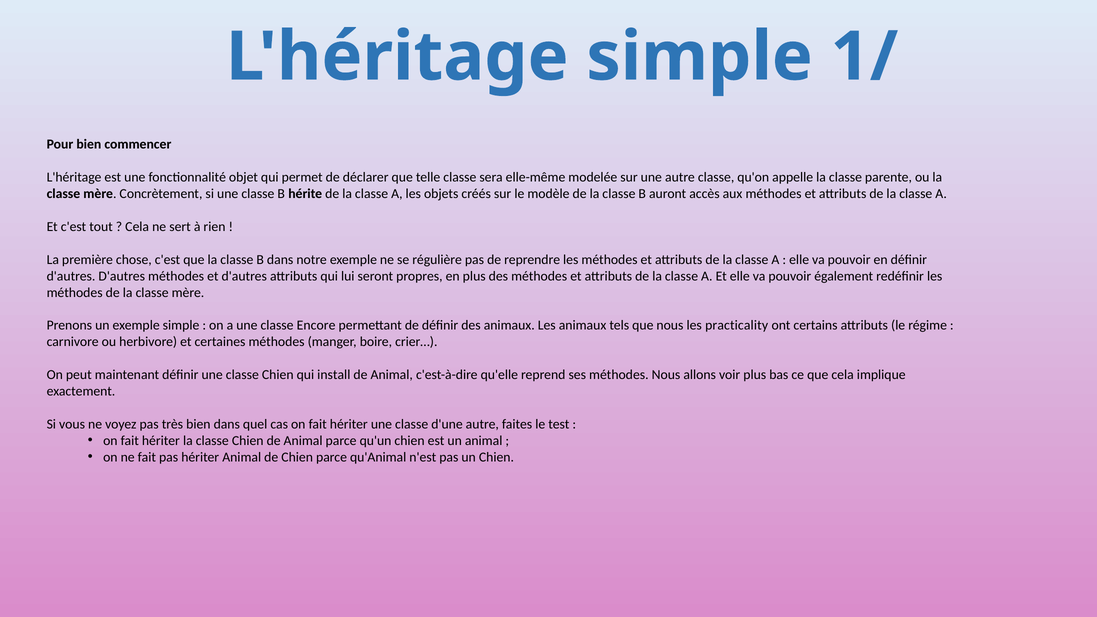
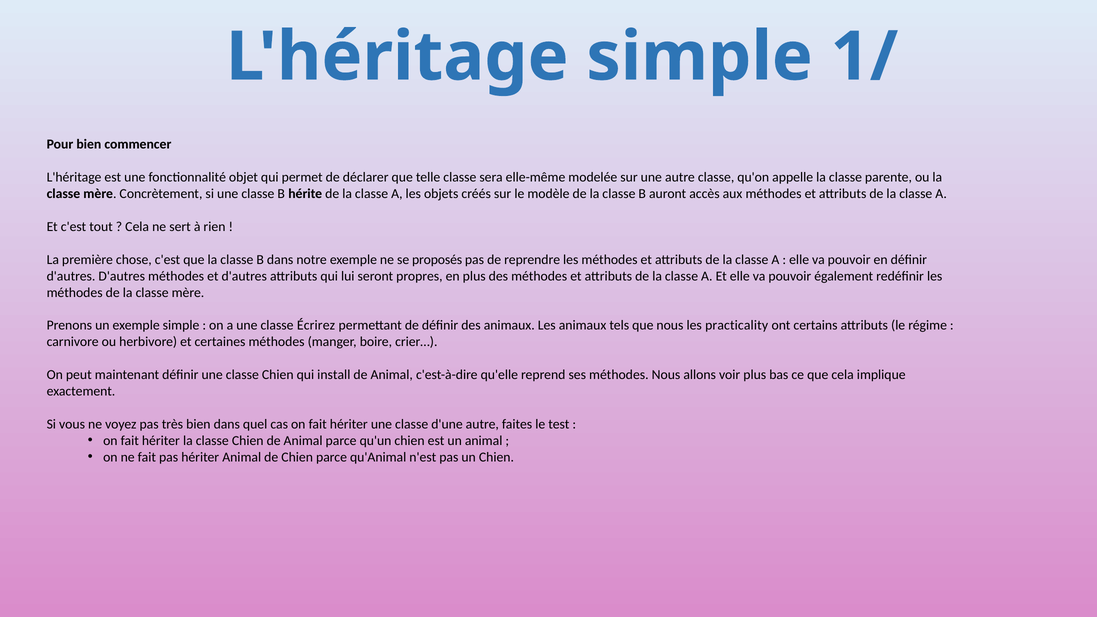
régulière: régulière -> proposés
Encore: Encore -> Écrirez
